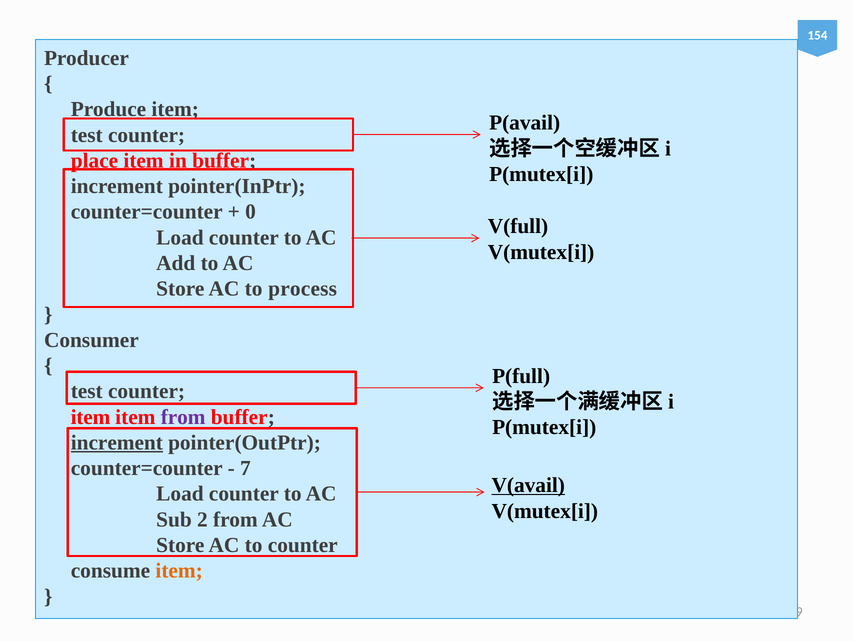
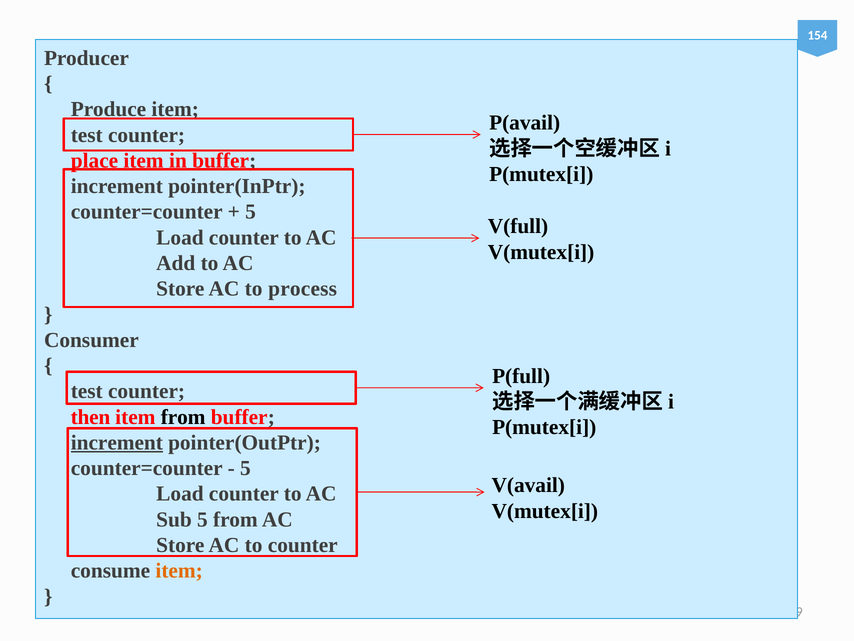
0 at (250, 212): 0 -> 5
item at (90, 417): item -> then
from at (183, 417) colour: purple -> black
7 at (245, 468): 7 -> 5
V(avail underline: present -> none
Sub 2: 2 -> 5
